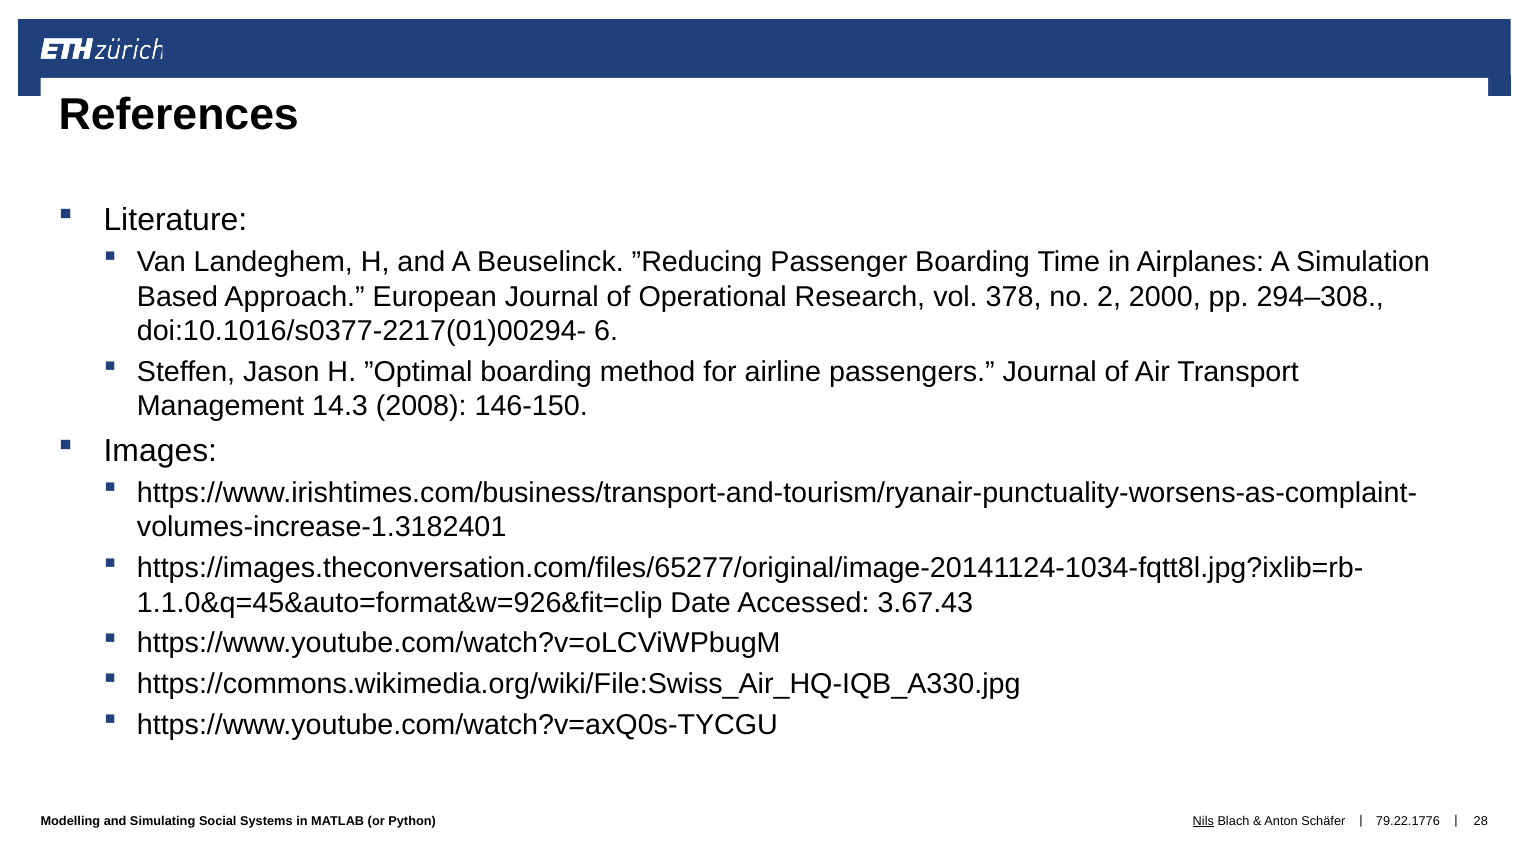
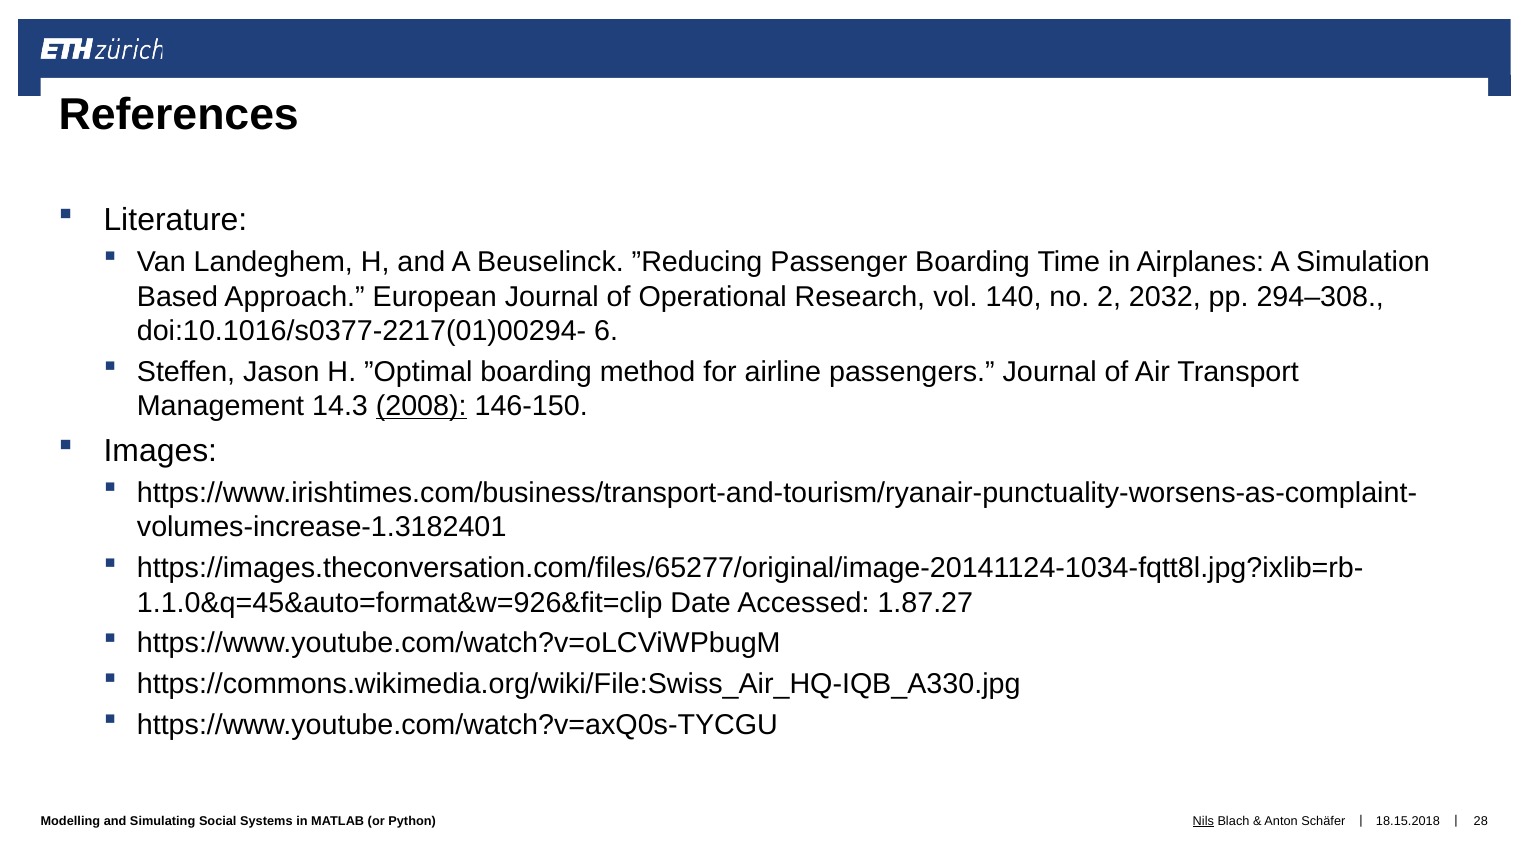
378: 378 -> 140
2000: 2000 -> 2032
2008 underline: none -> present
3.67.43: 3.67.43 -> 1.87.27
79.22.1776: 79.22.1776 -> 18.15.2018
